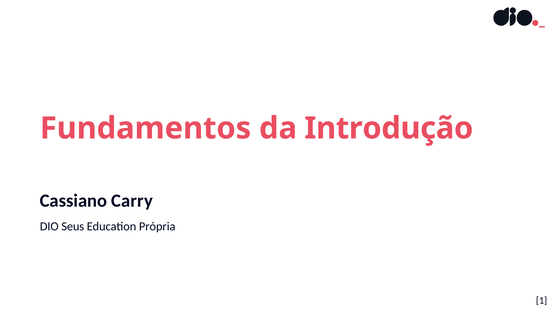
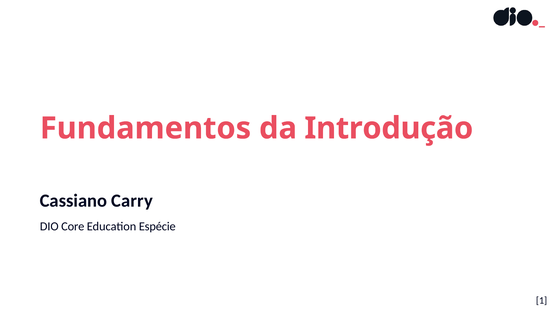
Seus: Seus -> Core
Própria: Própria -> Espécie
